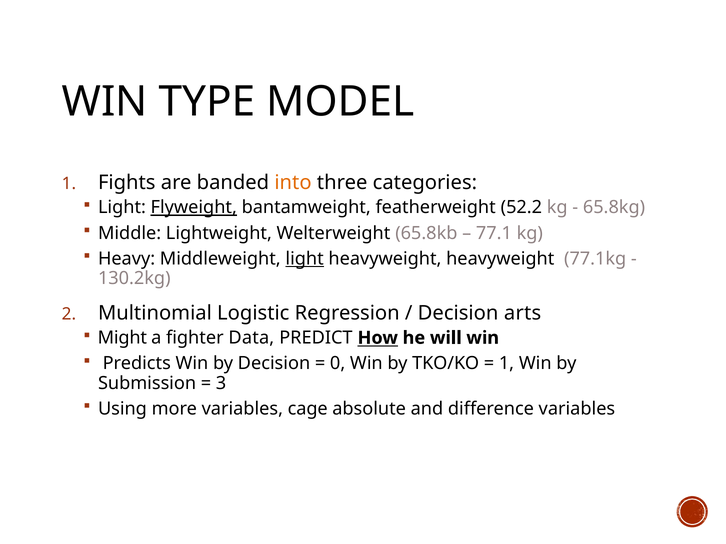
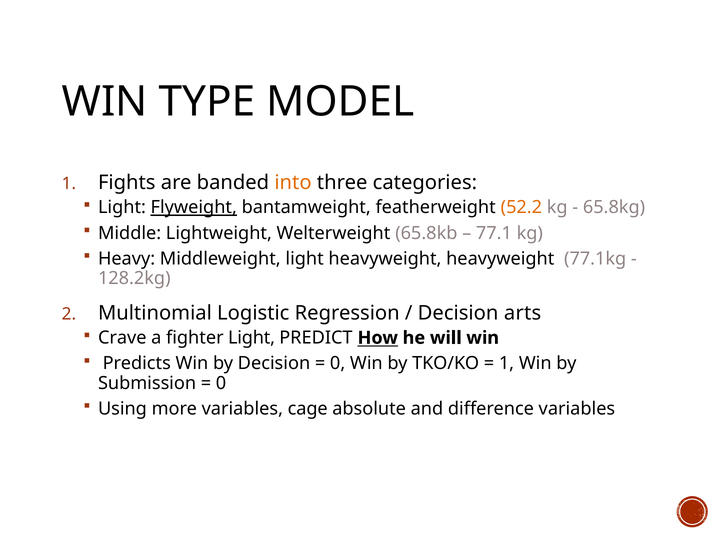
52.2 colour: black -> orange
light at (305, 259) underline: present -> none
130.2kg: 130.2kg -> 128.2kg
Might: Might -> Crave
fighter Data: Data -> Light
3 at (221, 383): 3 -> 0
